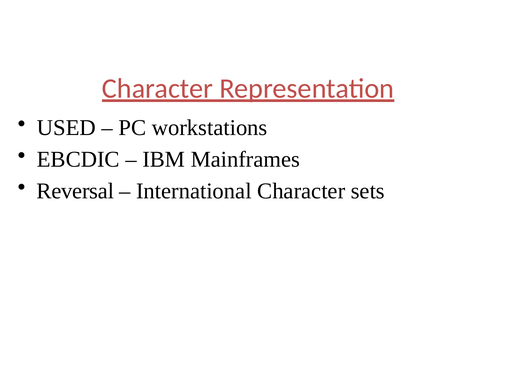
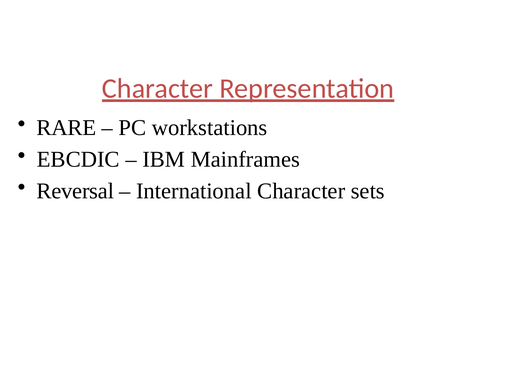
USED: USED -> RARE
